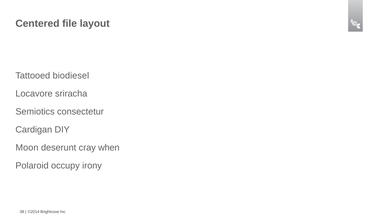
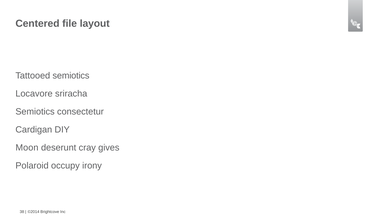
Tattooed biodiesel: biodiesel -> semiotics
when: when -> gives
